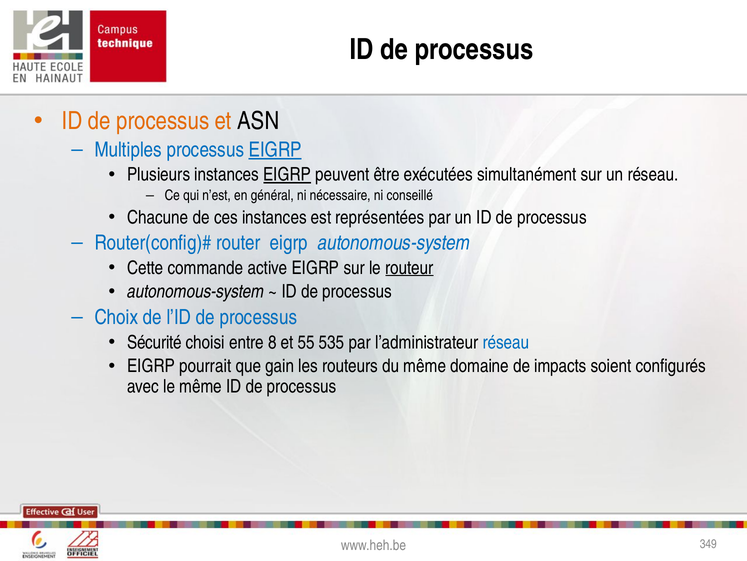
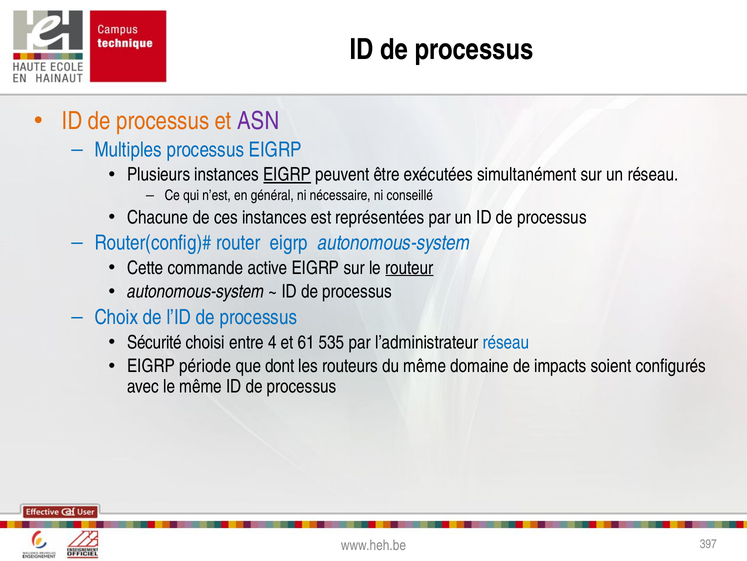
ASN colour: black -> purple
EIGRP at (275, 149) underline: present -> none
8: 8 -> 4
55: 55 -> 61
pourrait: pourrait -> période
gain: gain -> dont
349: 349 -> 397
